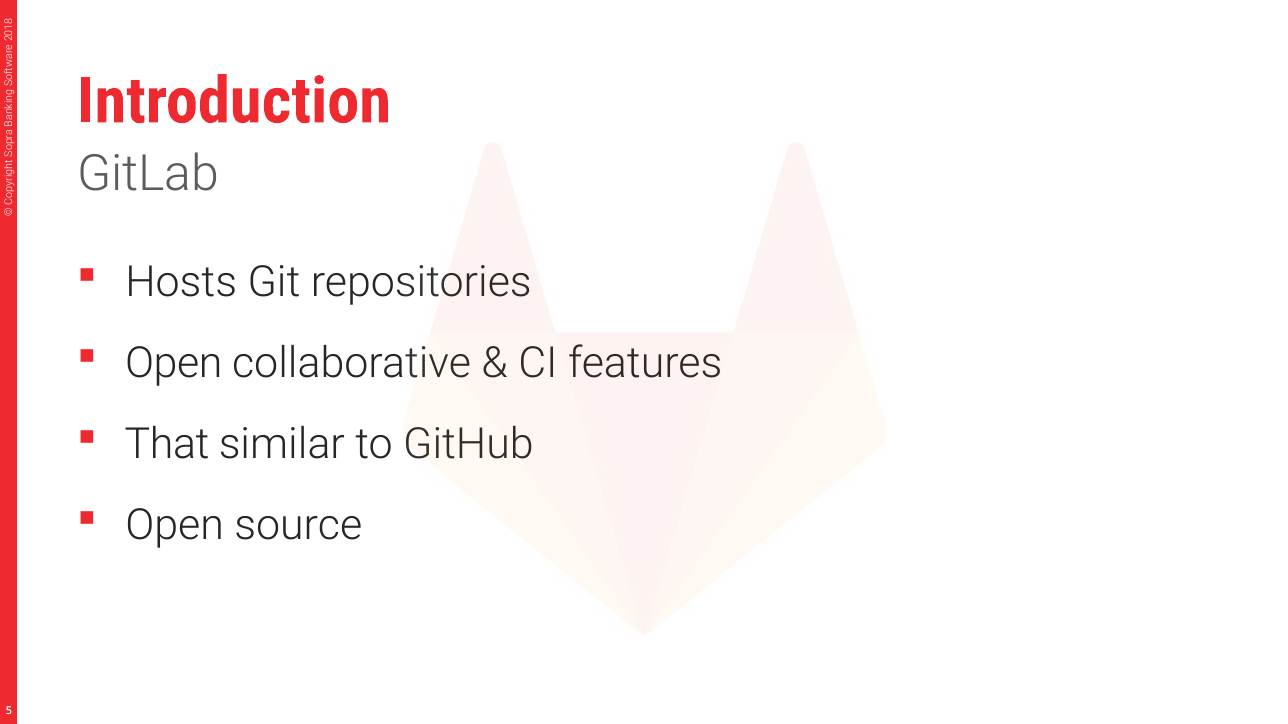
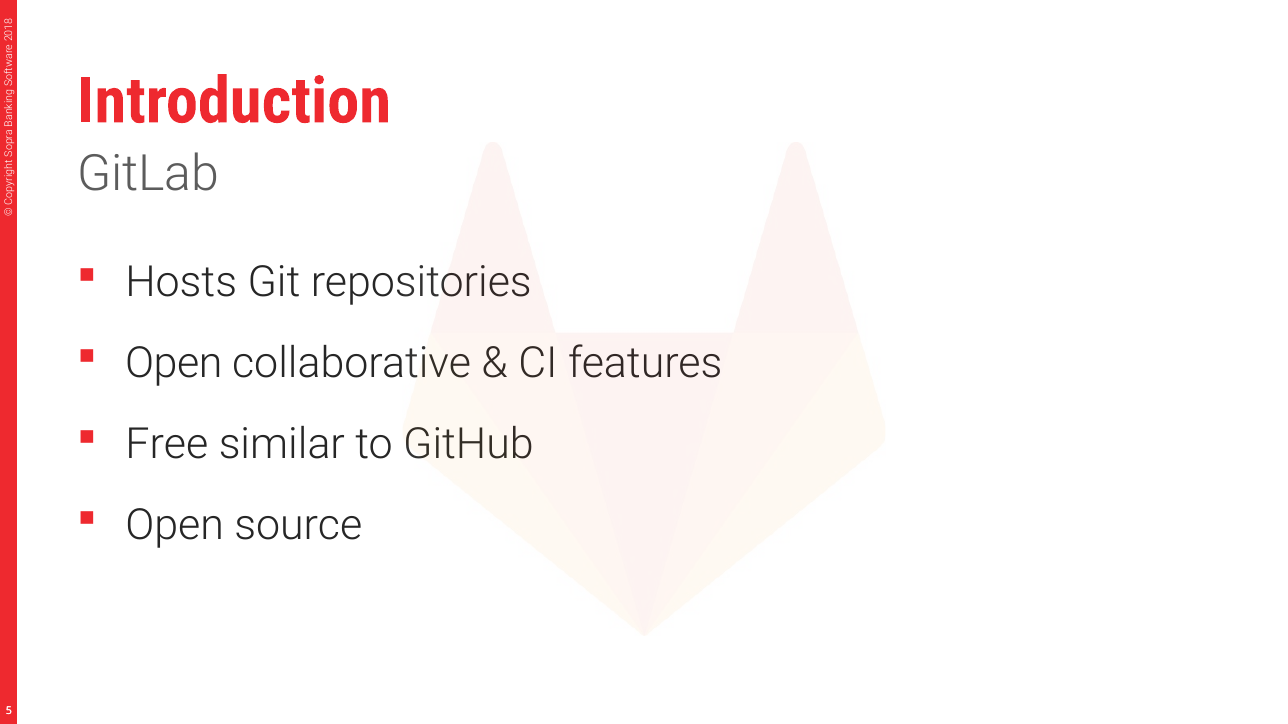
That: That -> Free
